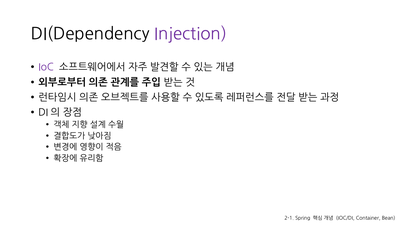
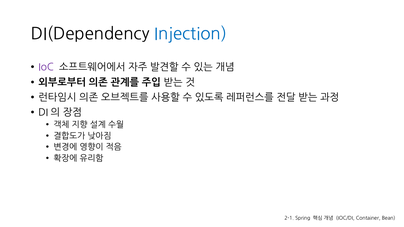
Injection colour: purple -> blue
